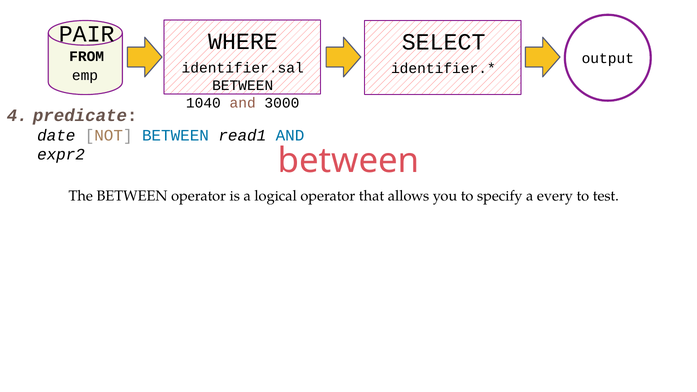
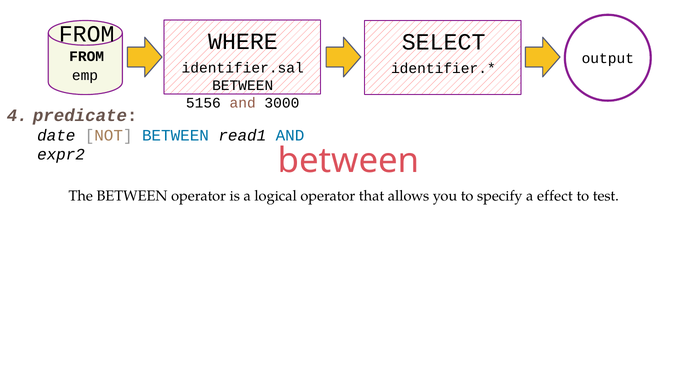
PAIR at (87, 34): PAIR -> FROM
1040: 1040 -> 5156
every: every -> effect
